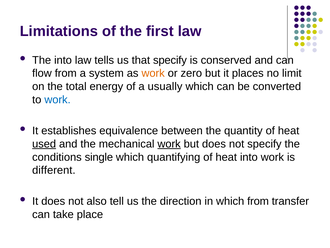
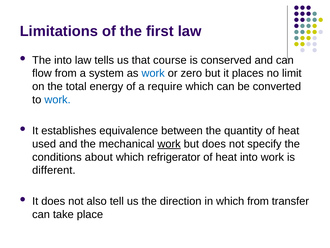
that specify: specify -> course
work at (153, 73) colour: orange -> blue
usually: usually -> require
used underline: present -> none
single: single -> about
quantifying: quantifying -> refrigerator
